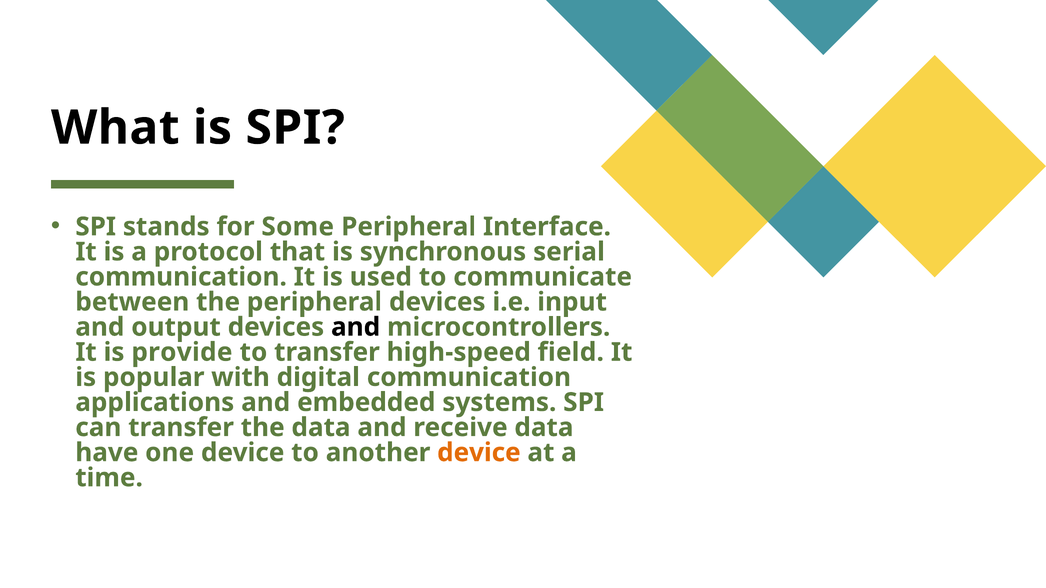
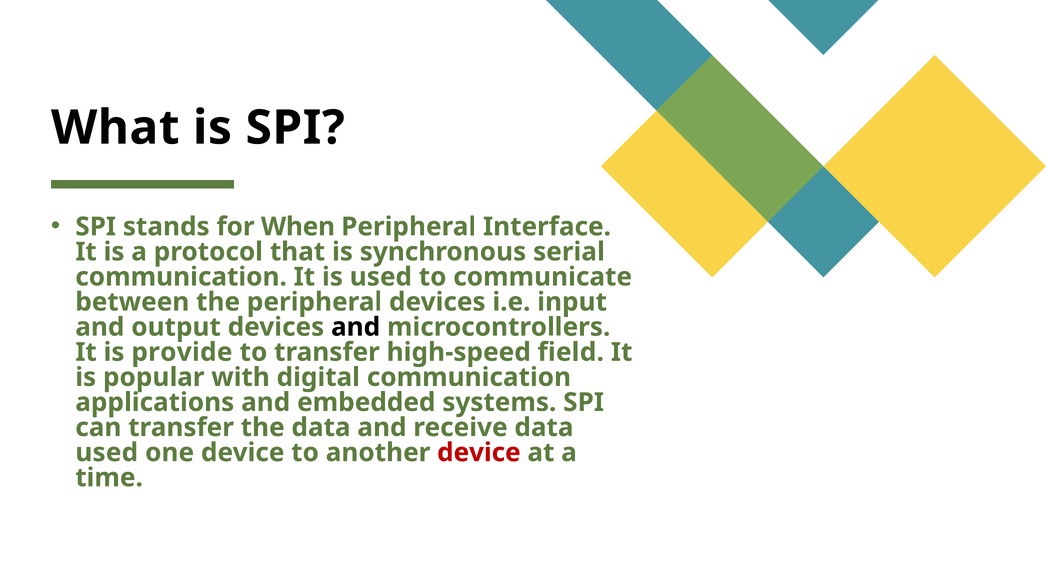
Some: Some -> When
have at (107, 453): have -> used
device at (479, 453) colour: orange -> red
